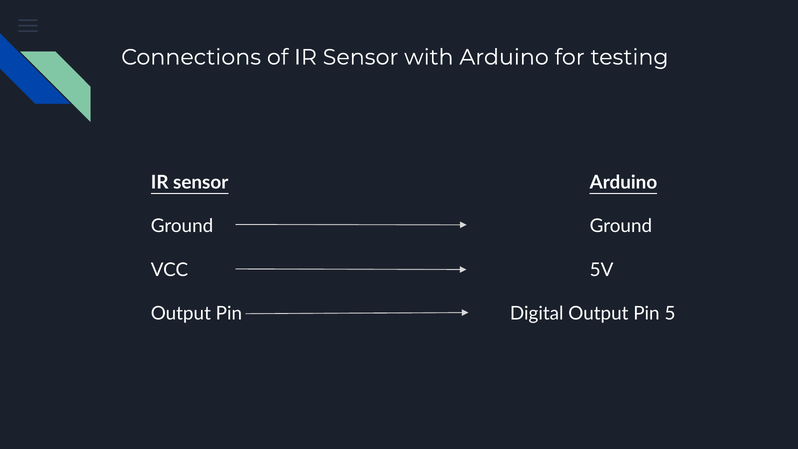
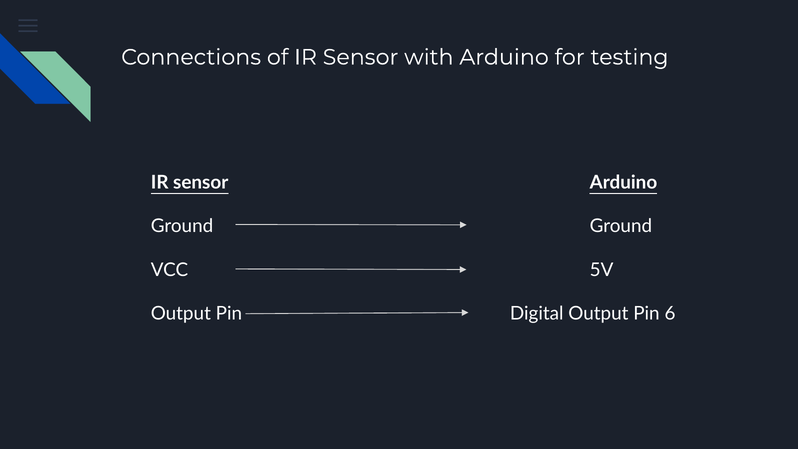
5: 5 -> 6
